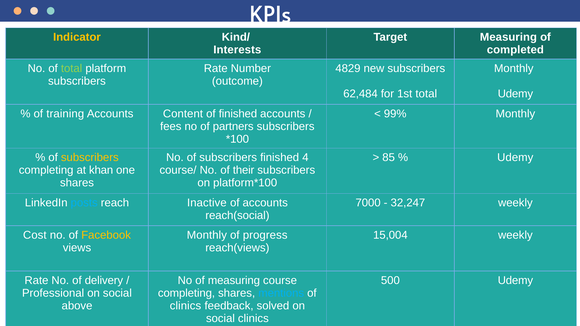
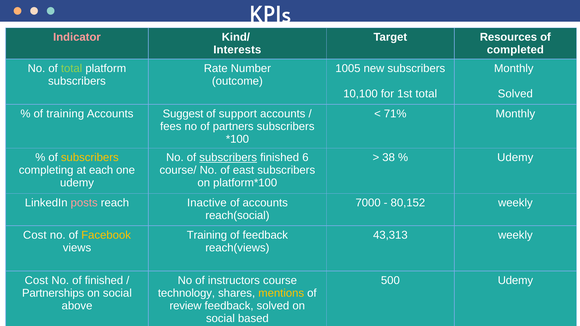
Indicator colour: yellow -> pink
Target Measuring: Measuring -> Resources
4829: 4829 -> 1005
62,484: 62,484 -> 10,100
Udemy at (515, 94): Udemy -> Solved
Content: Content -> Suggest
of finished: finished -> support
99%: 99% -> 71%
subscribers at (228, 158) underline: none -> present
4: 4 -> 6
85: 85 -> 38
khan: khan -> each
their: their -> east
shares at (77, 183): shares -> udemy
posts colour: light blue -> pink
32,247: 32,247 -> 80,152
Monthly at (207, 235): Monthly -> Training
of progress: progress -> feedback
15,004: 15,004 -> 43,313
Rate at (36, 281): Rate -> Cost
of delivery: delivery -> finished
of measuring: measuring -> instructors
Professional: Professional -> Partnerships
completing at (186, 293): completing -> technology
mentions colour: light blue -> yellow
clinics at (185, 306): clinics -> review
social clinics: clinics -> based
